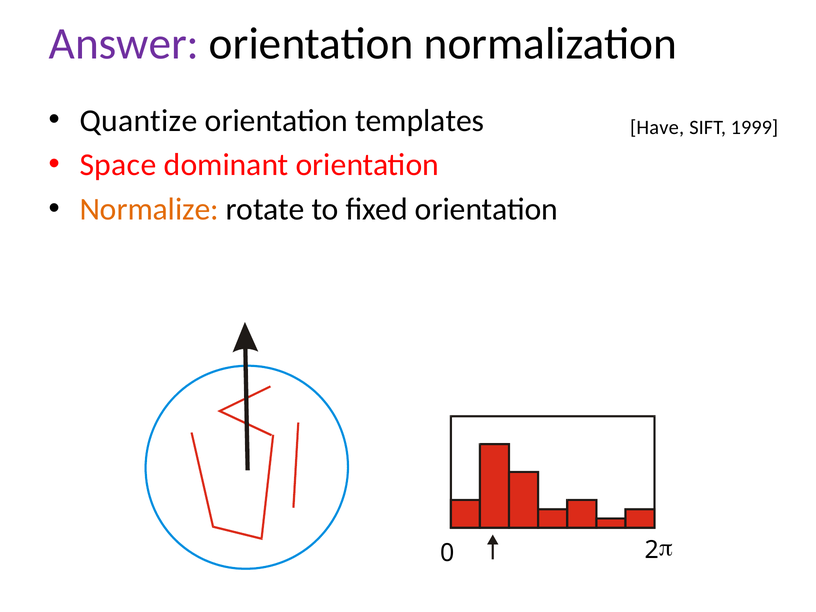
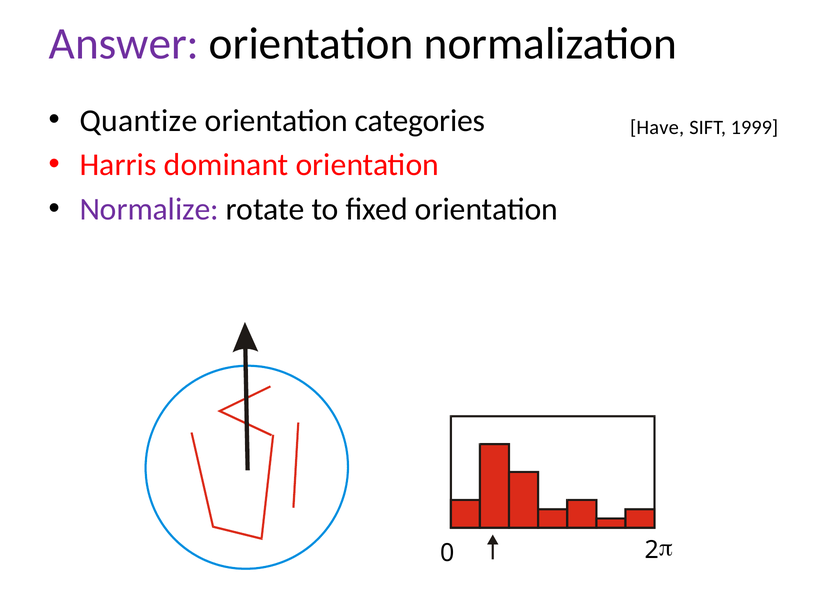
templates: templates -> categories
Space: Space -> Harris
Normalize colour: orange -> purple
